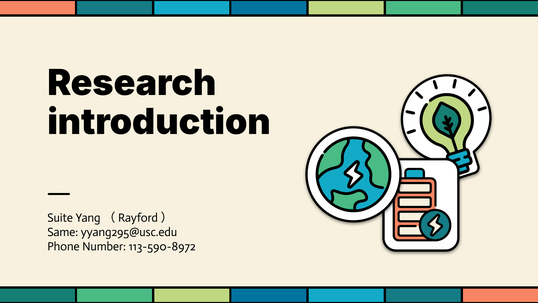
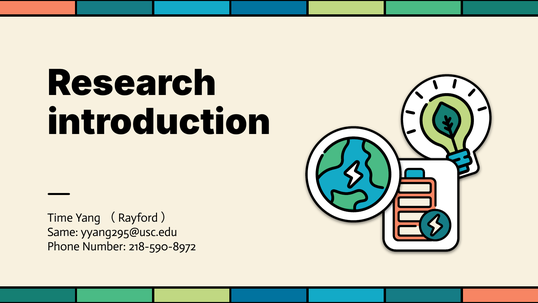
Suite: Suite -> Time
113-590-8972: 113-590-8972 -> 218-590-8972
